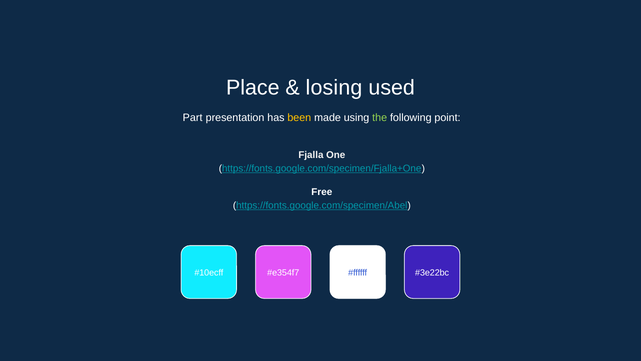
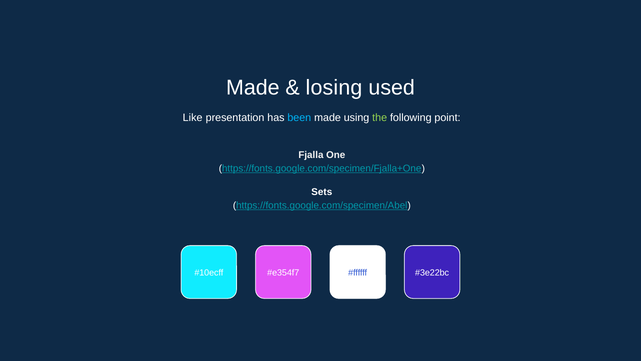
Place at (253, 88): Place -> Made
Part: Part -> Like
been colour: yellow -> light blue
Free: Free -> Sets
